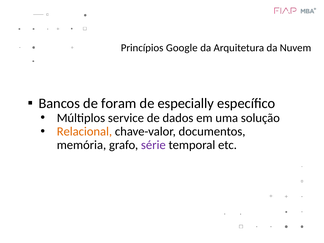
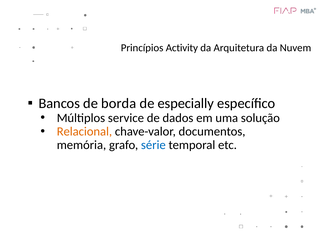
Google: Google -> Activity
foram: foram -> borda
série colour: purple -> blue
